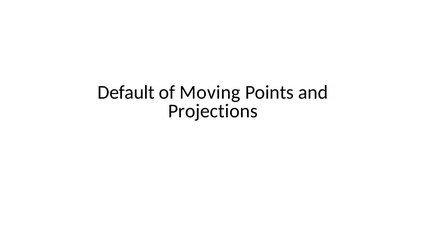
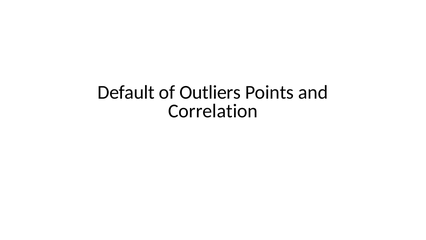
Moving: Moving -> Outliers
Projections: Projections -> Correlation
